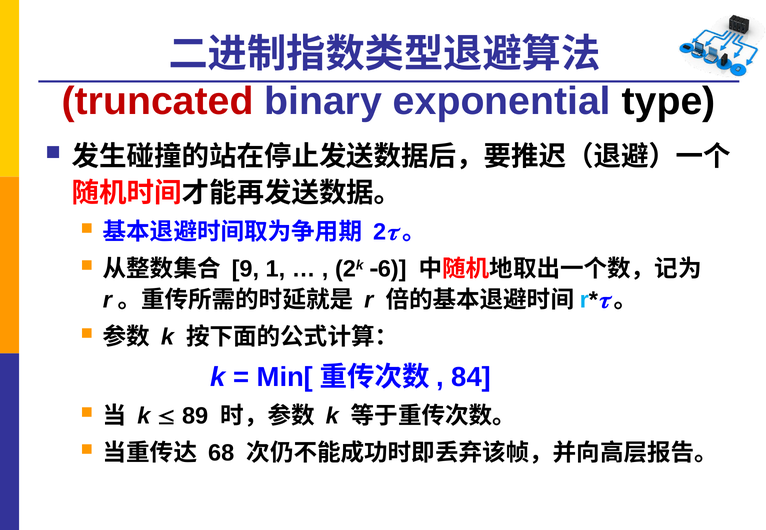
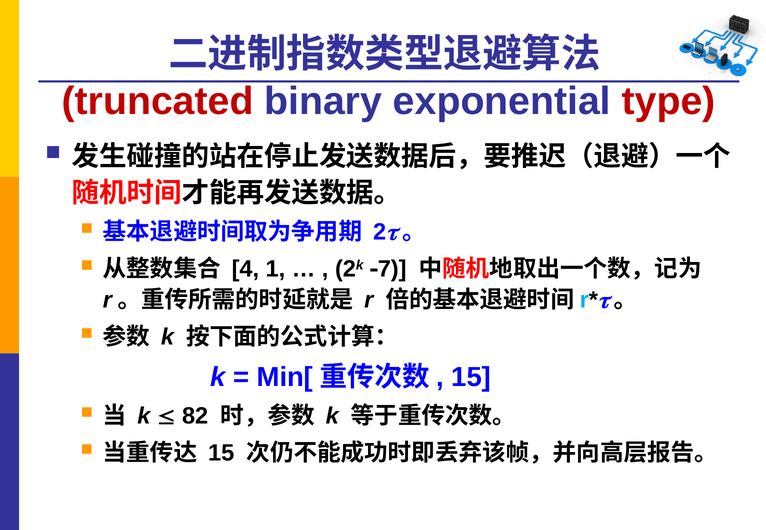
type colour: black -> red
9: 9 -> 4
6: 6 -> 7
84 at (471, 377): 84 -> 15
89: 89 -> 82
68 at (221, 453): 68 -> 15
